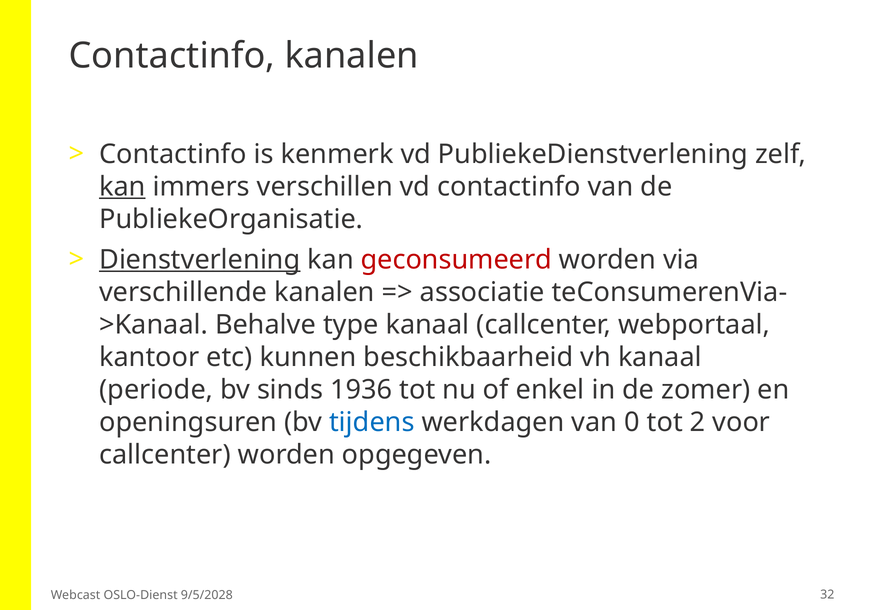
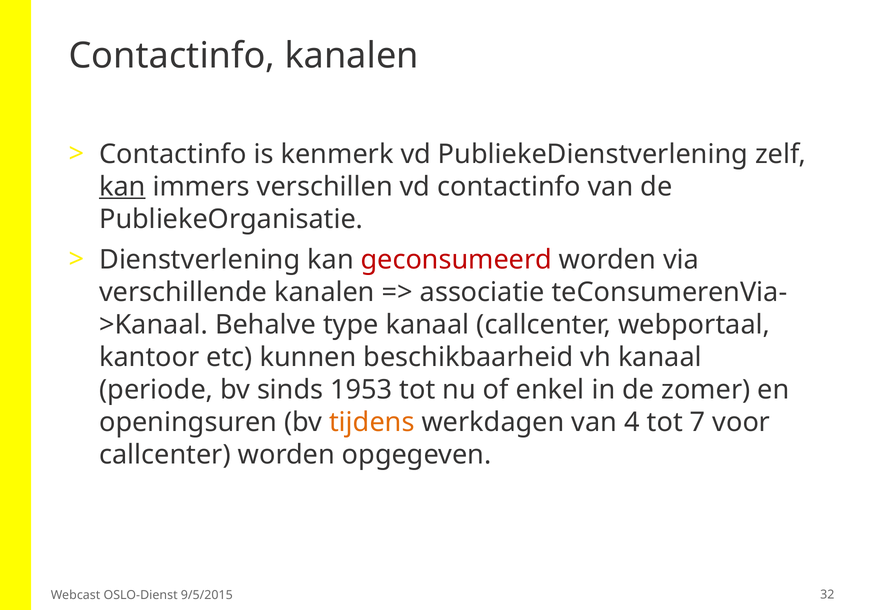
Dienstverlening underline: present -> none
1936: 1936 -> 1953
tijdens colour: blue -> orange
0: 0 -> 4
2: 2 -> 7
9/5/2028: 9/5/2028 -> 9/5/2015
